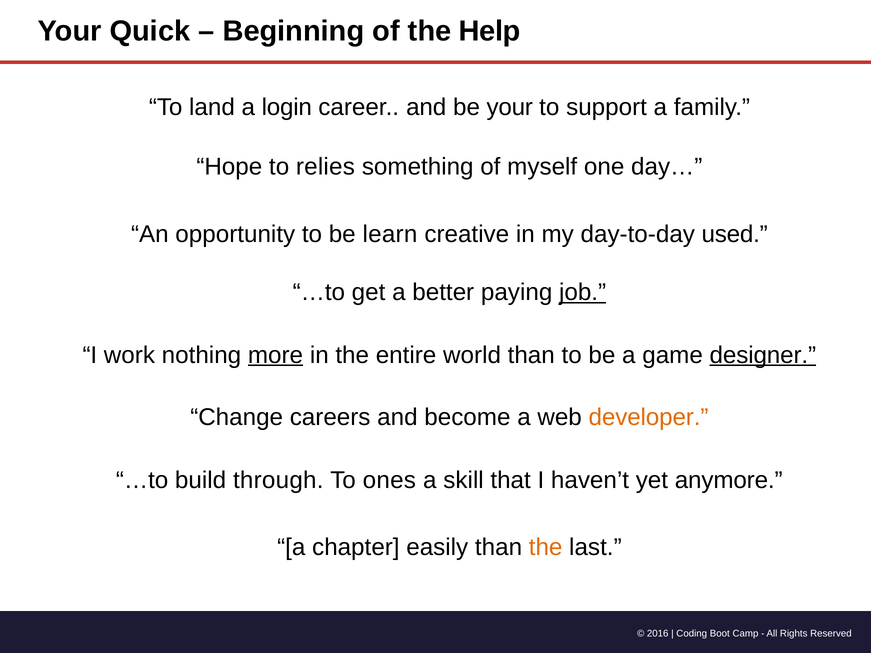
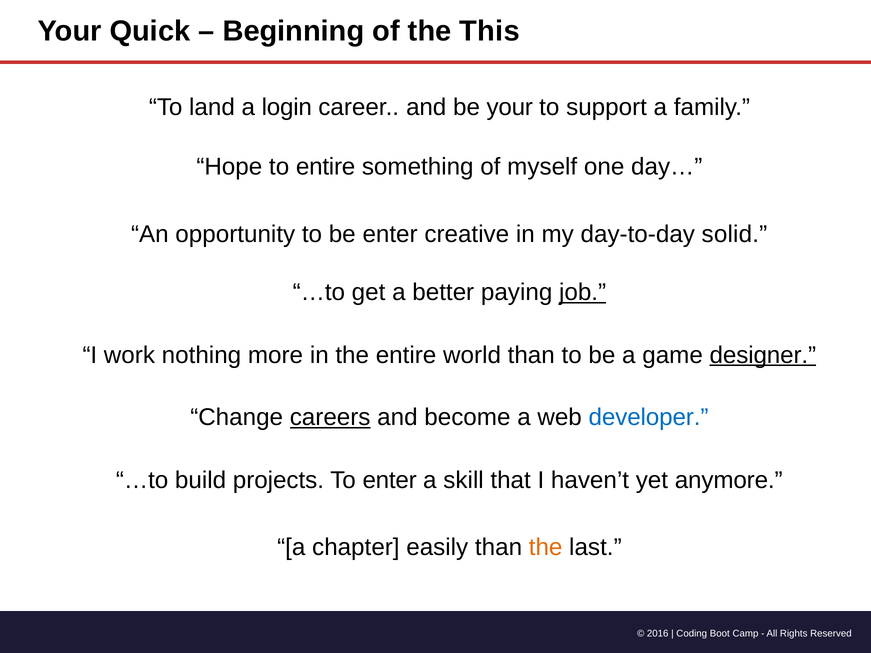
Help: Help -> This
to relies: relies -> entire
be learn: learn -> enter
used: used -> solid
more underline: present -> none
careers underline: none -> present
developer colour: orange -> blue
through: through -> projects
To ones: ones -> enter
